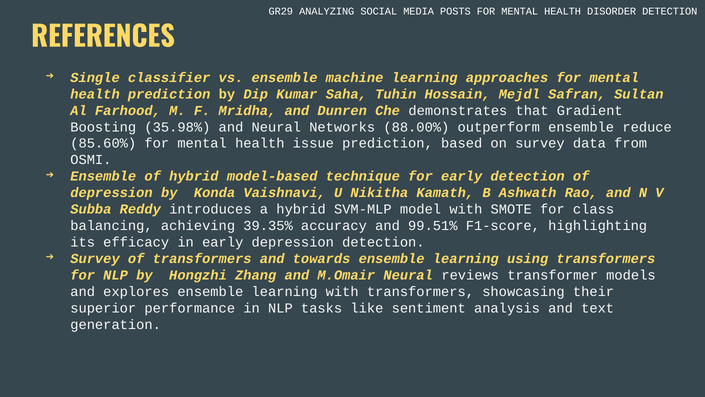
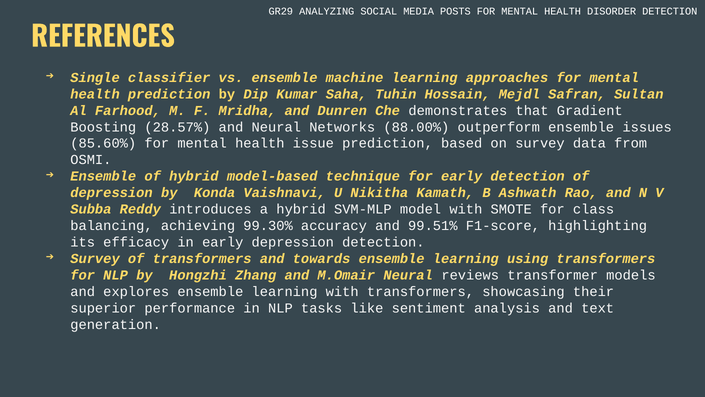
35.98%: 35.98% -> 28.57%
reduce: reduce -> issues
39.35%: 39.35% -> 99.30%
